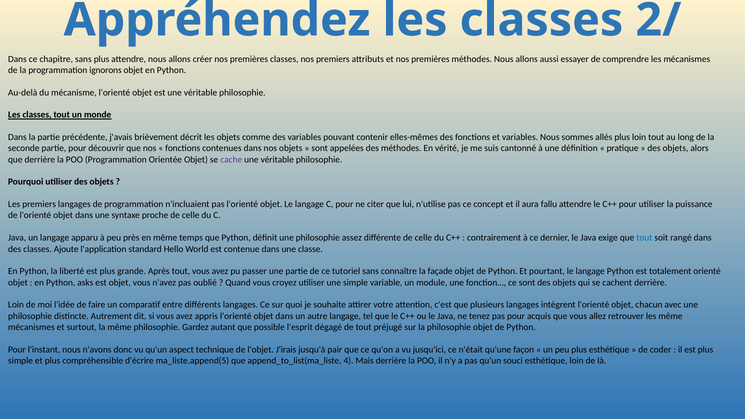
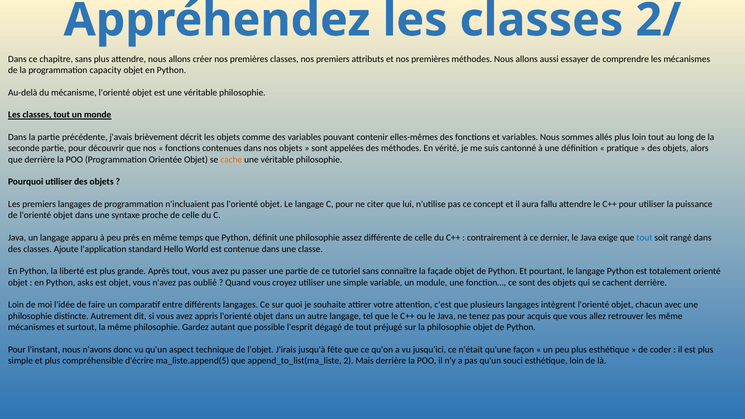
ignorons: ignorons -> capacity
cache colour: purple -> orange
pair: pair -> fête
4: 4 -> 2
